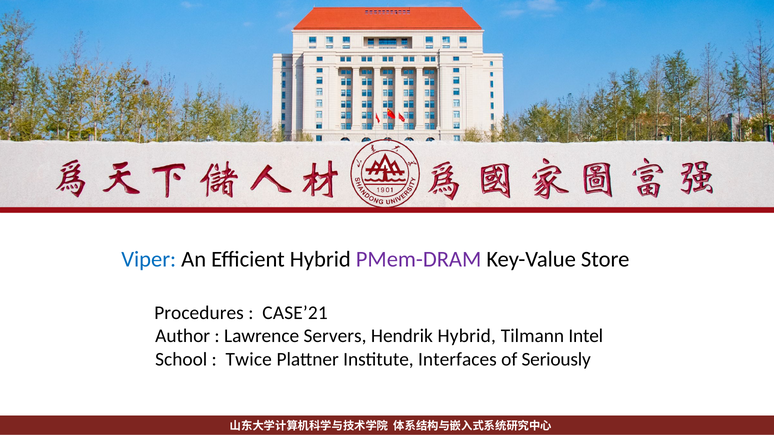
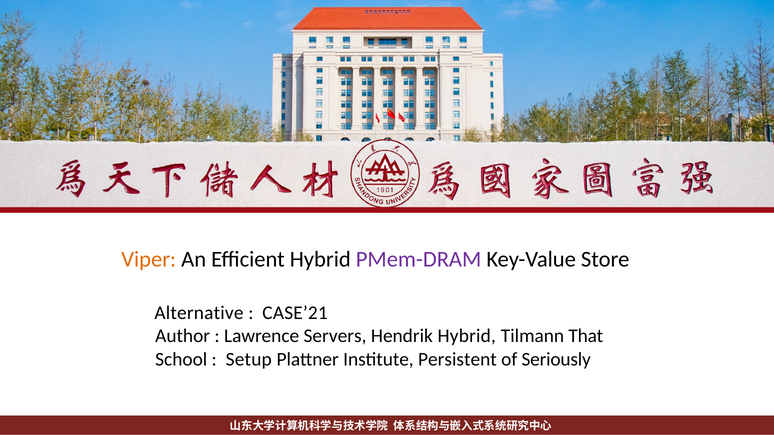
Viper colour: blue -> orange
Procedures: Procedures -> Alternative
Intel: Intel -> That
Twice: Twice -> Setup
Interfaces: Interfaces -> Persistent
